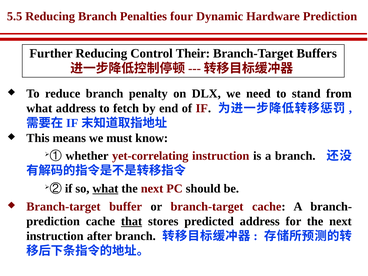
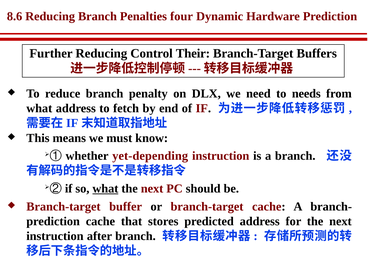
5.5: 5.5 -> 8.6
stand: stand -> needs
yet-correlating: yet-correlating -> yet-depending
that underline: present -> none
